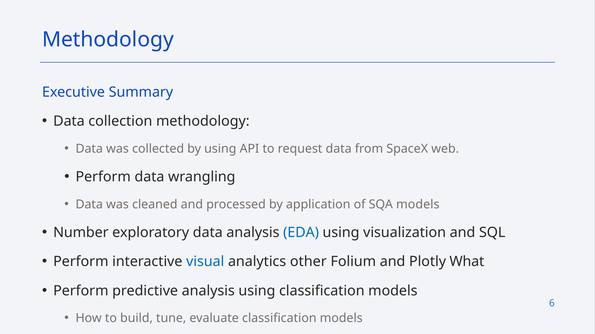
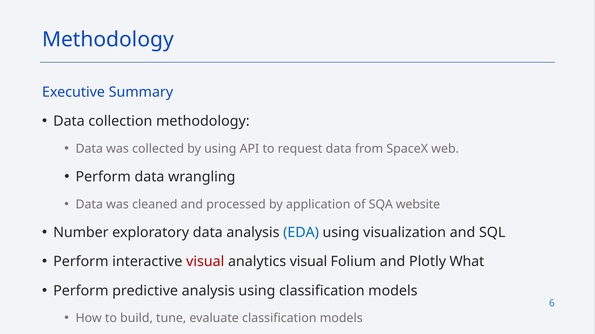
SQA models: models -> website
visual at (205, 262) colour: blue -> red
analytics other: other -> visual
